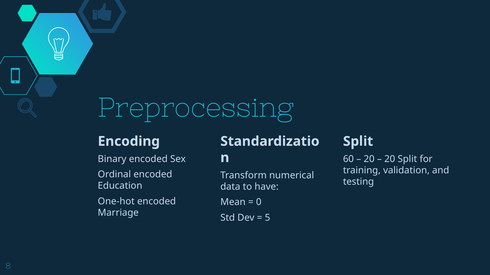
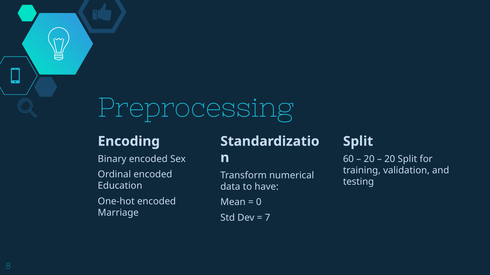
5: 5 -> 7
